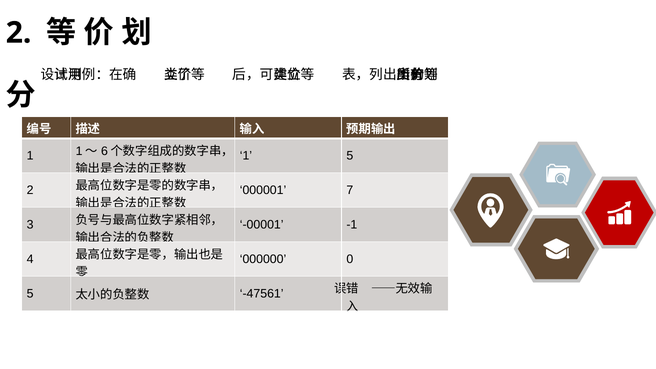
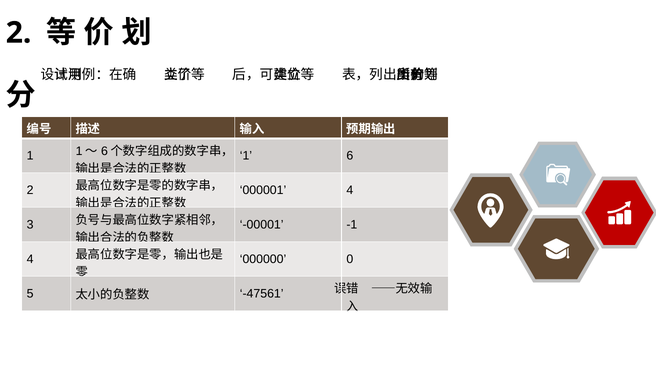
1 5: 5 -> 6
000001 7: 7 -> 4
